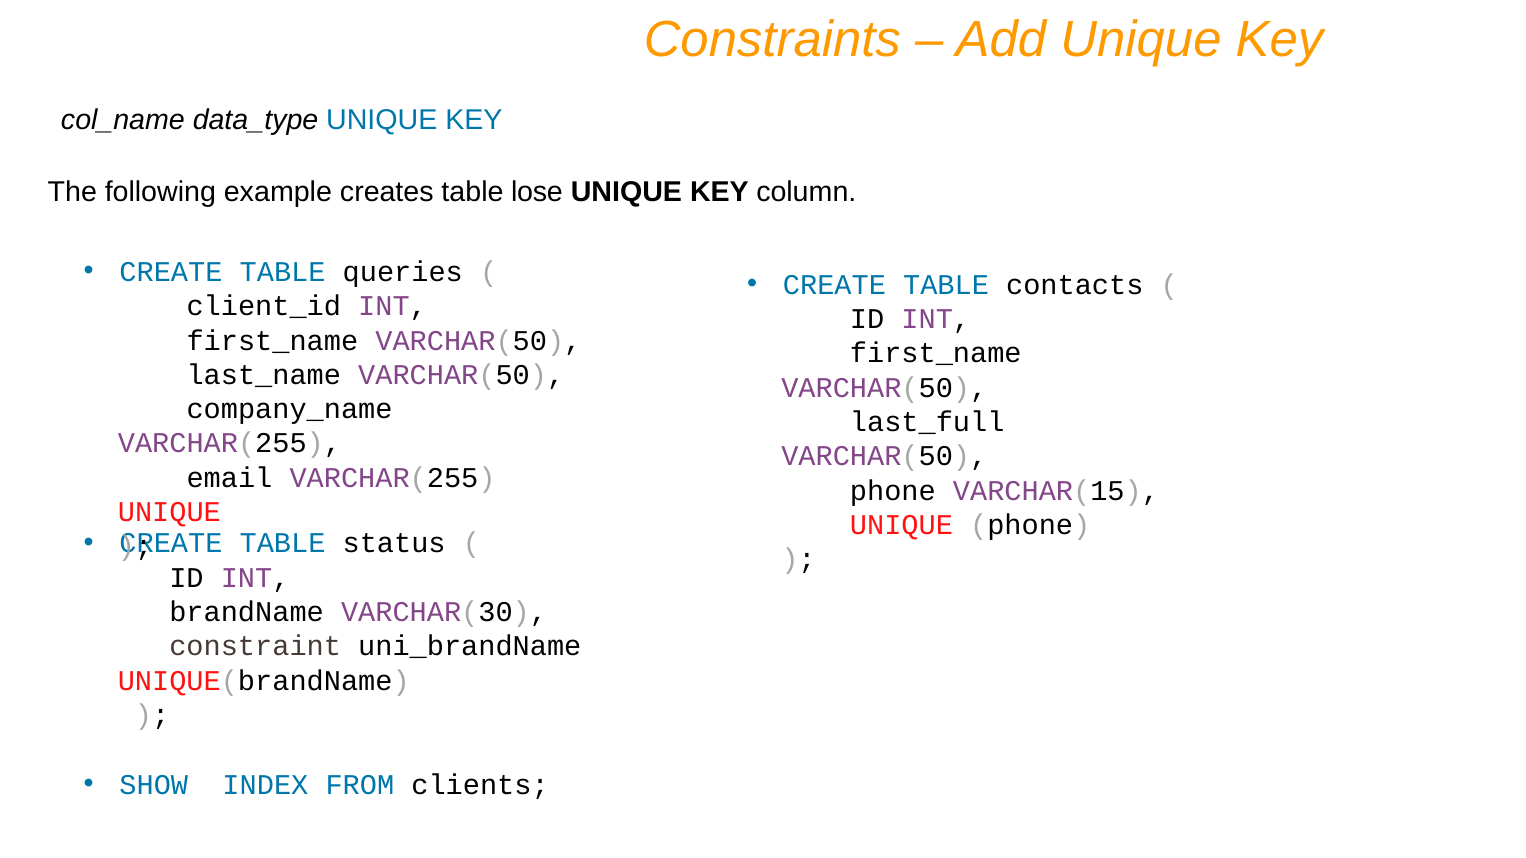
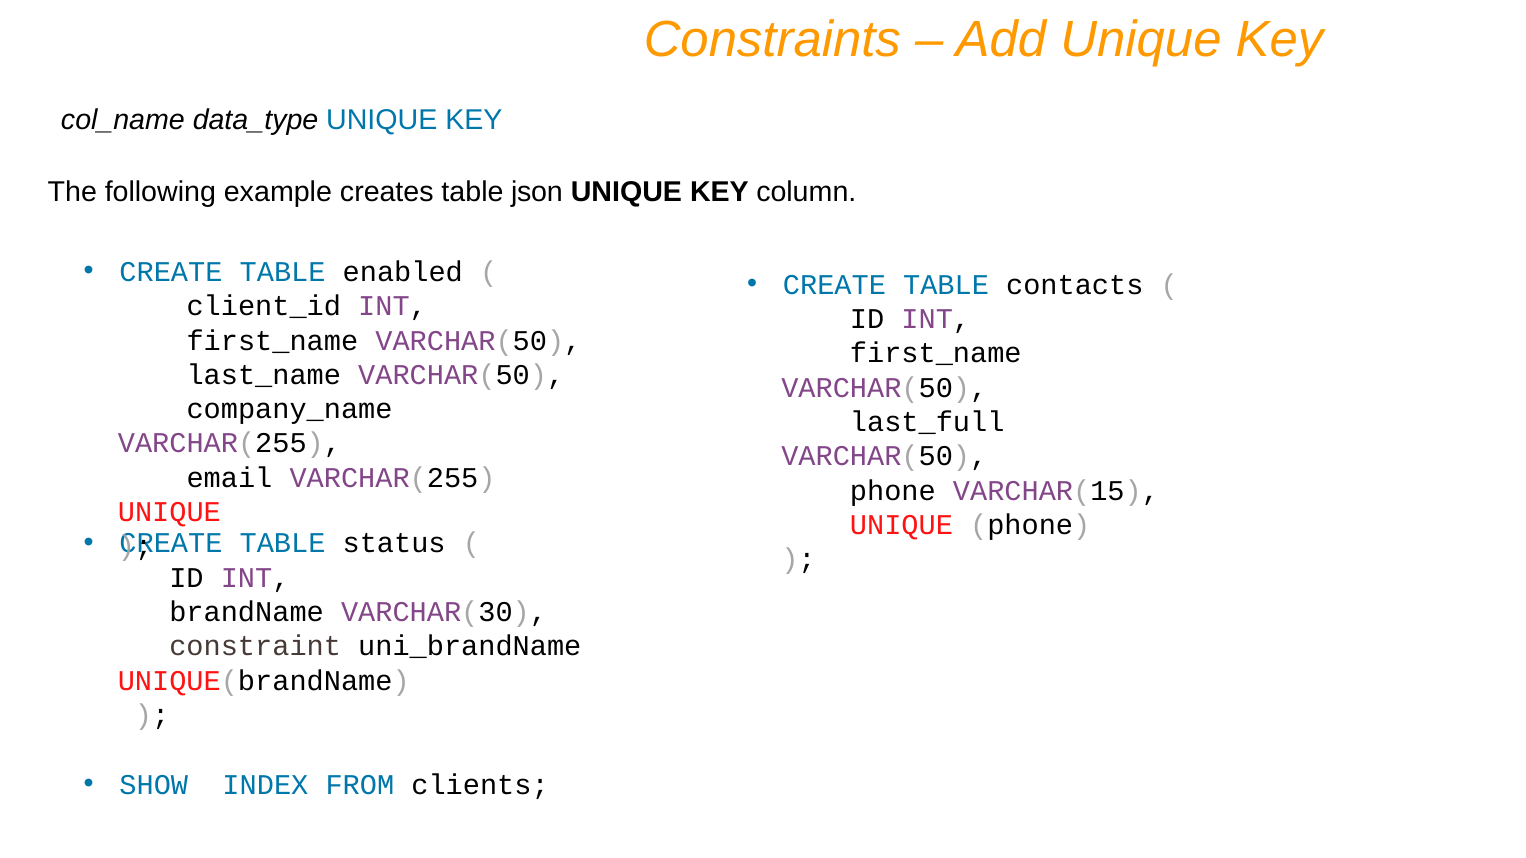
lose: lose -> json
queries: queries -> enabled
